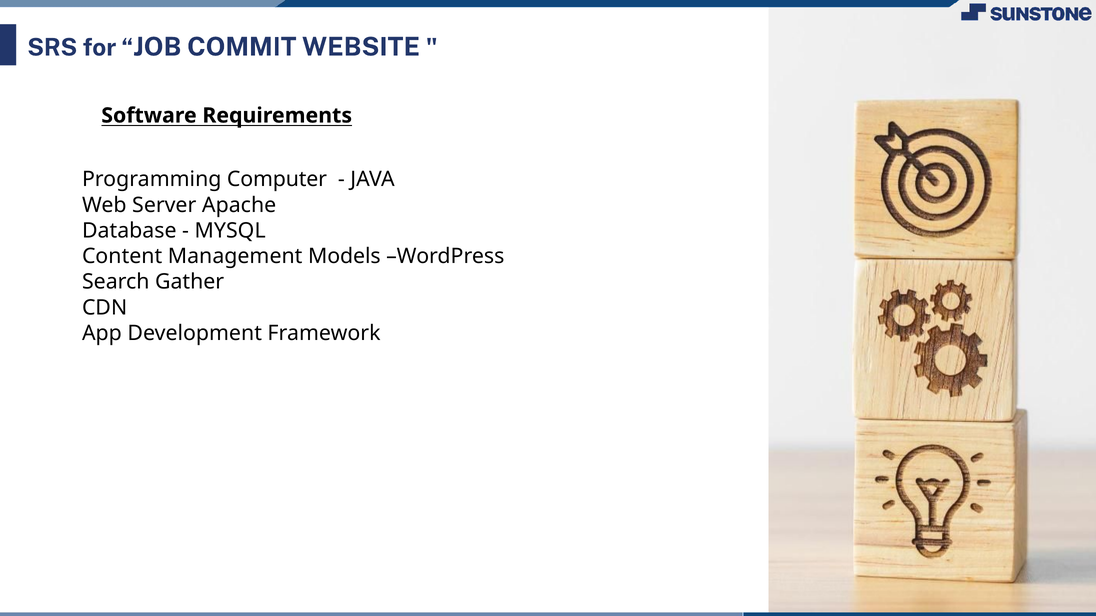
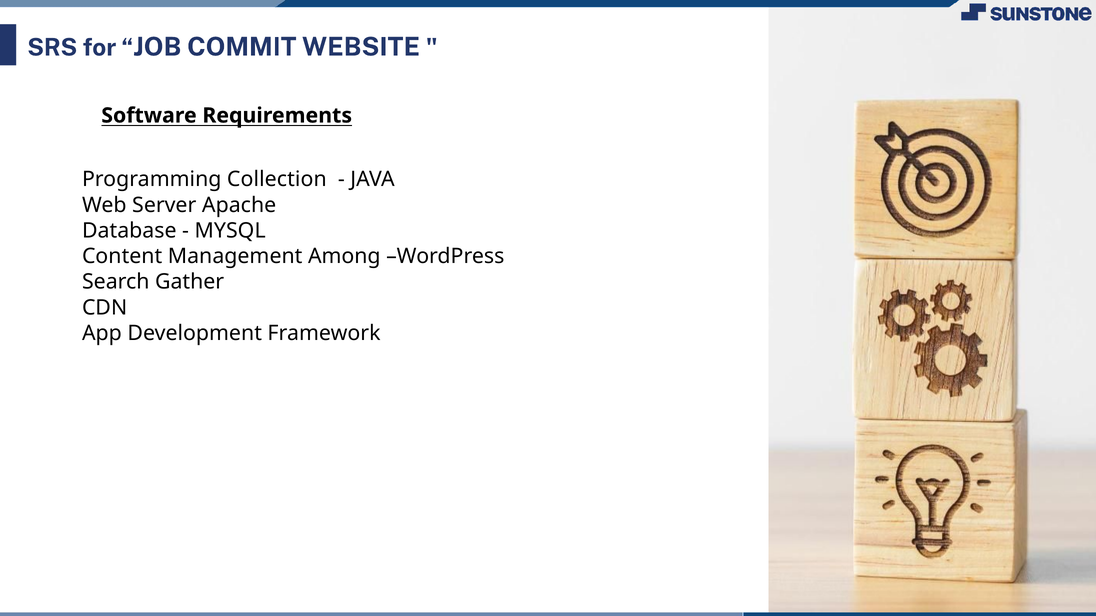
Computer: Computer -> Collection
Models: Models -> Among
